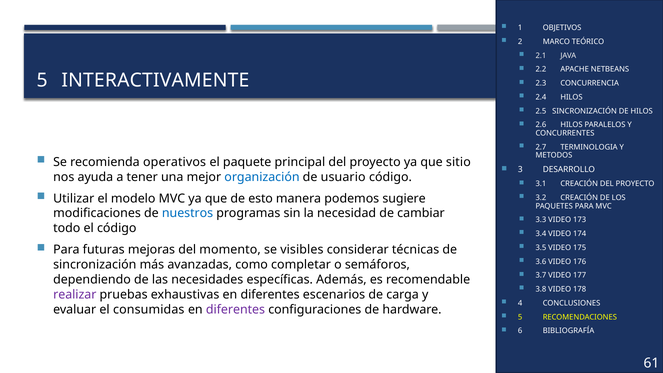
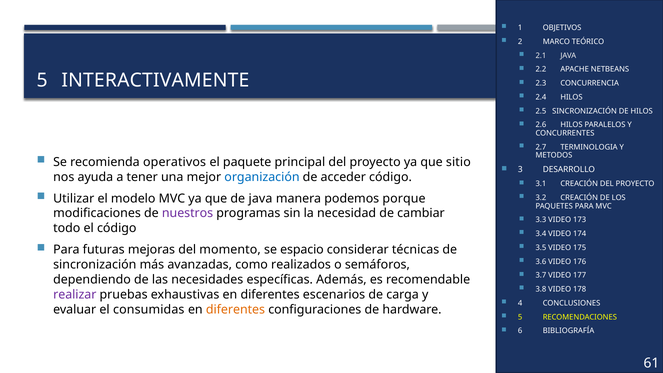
usuario: usuario -> acceder
de esto: esto -> java
sugiere: sugiere -> porque
nuestros colour: blue -> purple
visibles: visibles -> espacio
completar: completar -> realizados
diferentes at (235, 309) colour: purple -> orange
